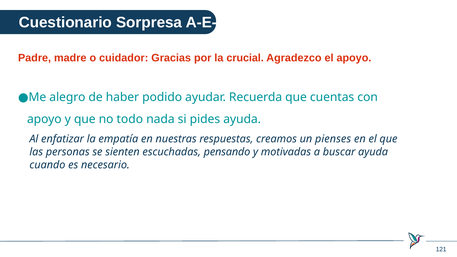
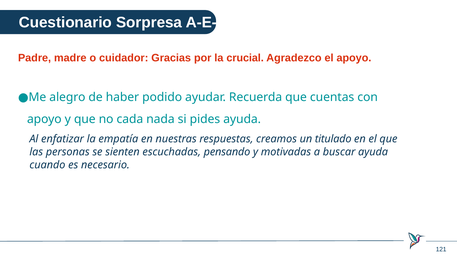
todo: todo -> cada
pienses: pienses -> titulado
